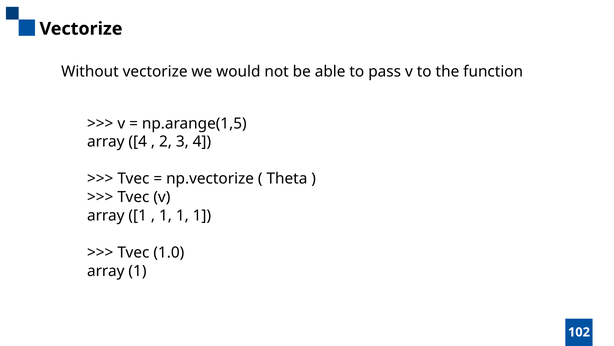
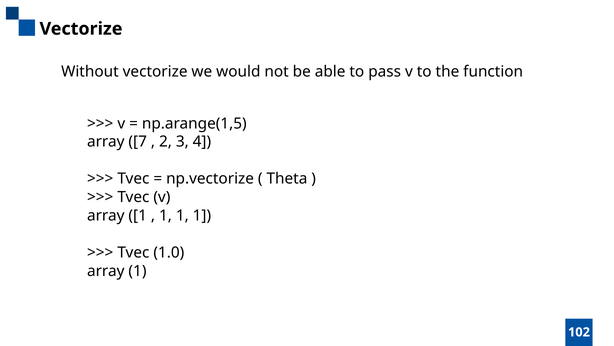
array 4: 4 -> 7
